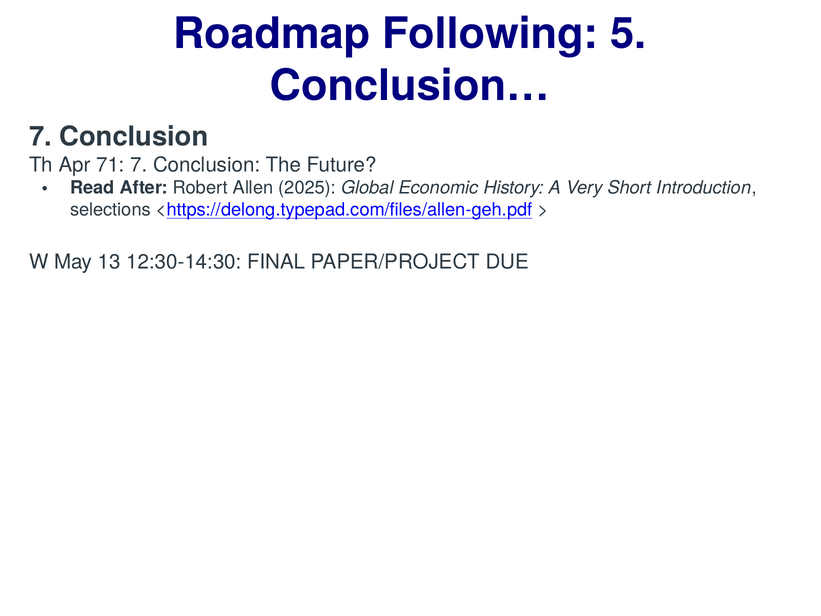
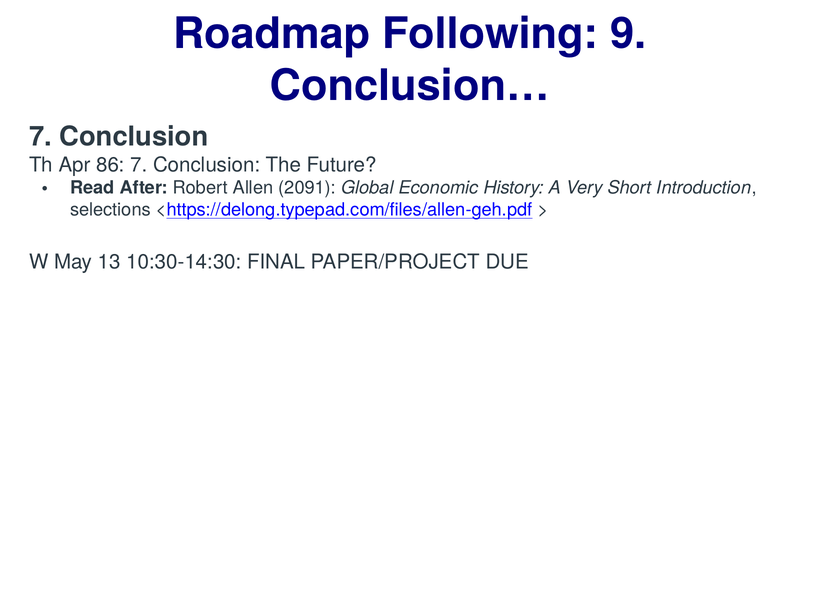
5: 5 -> 9
71: 71 -> 86
2025: 2025 -> 2091
12:30-14:30: 12:30-14:30 -> 10:30-14:30
